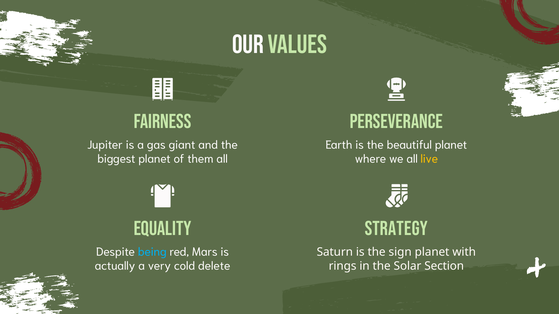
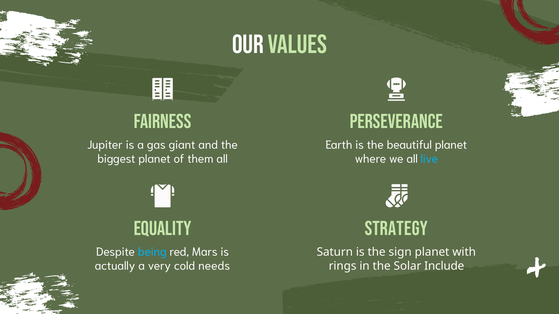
live colour: yellow -> light blue
Section: Section -> Include
delete: delete -> needs
